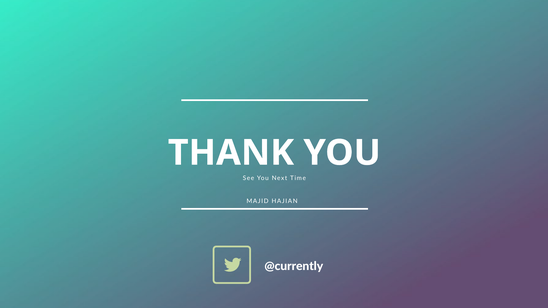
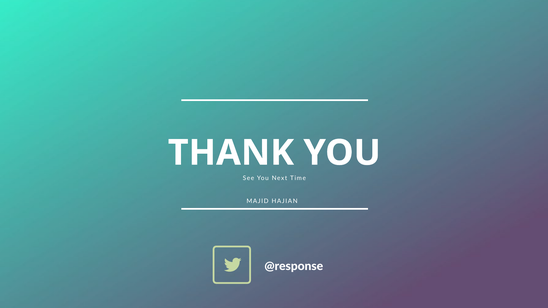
@currently: @currently -> @response
